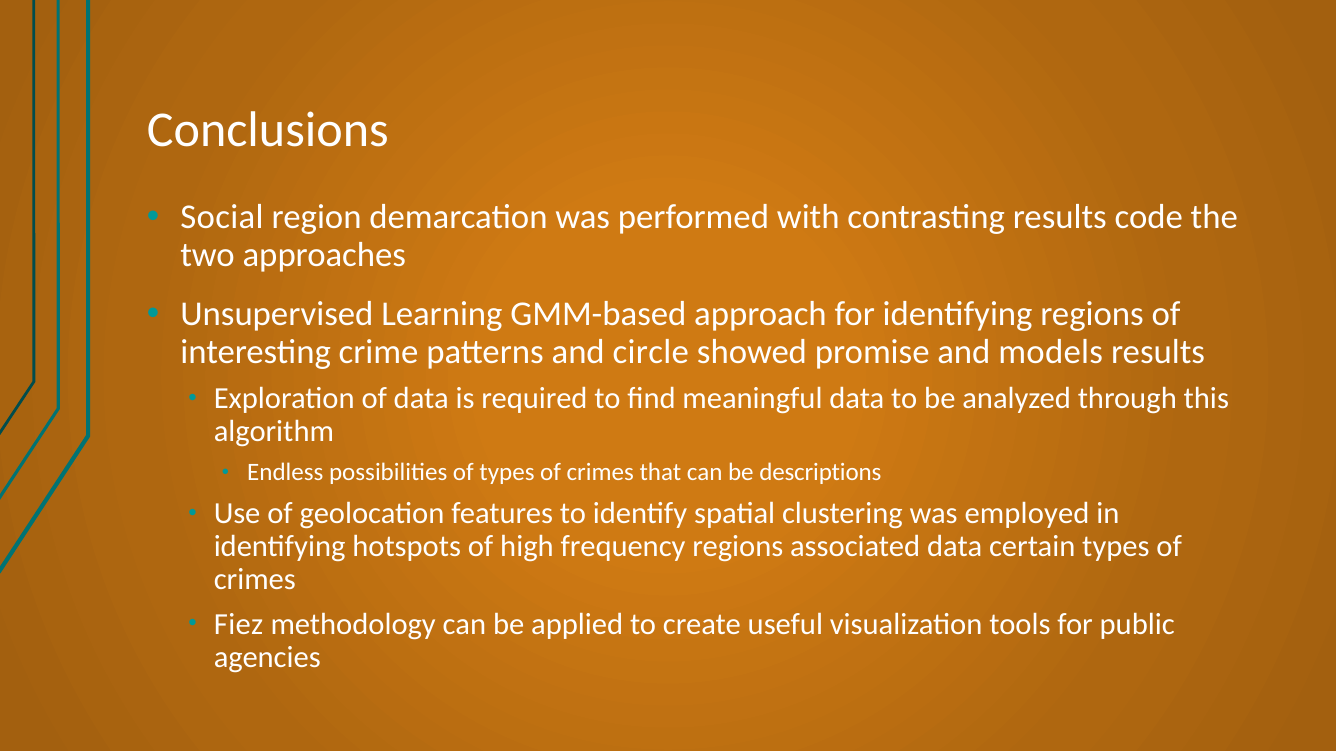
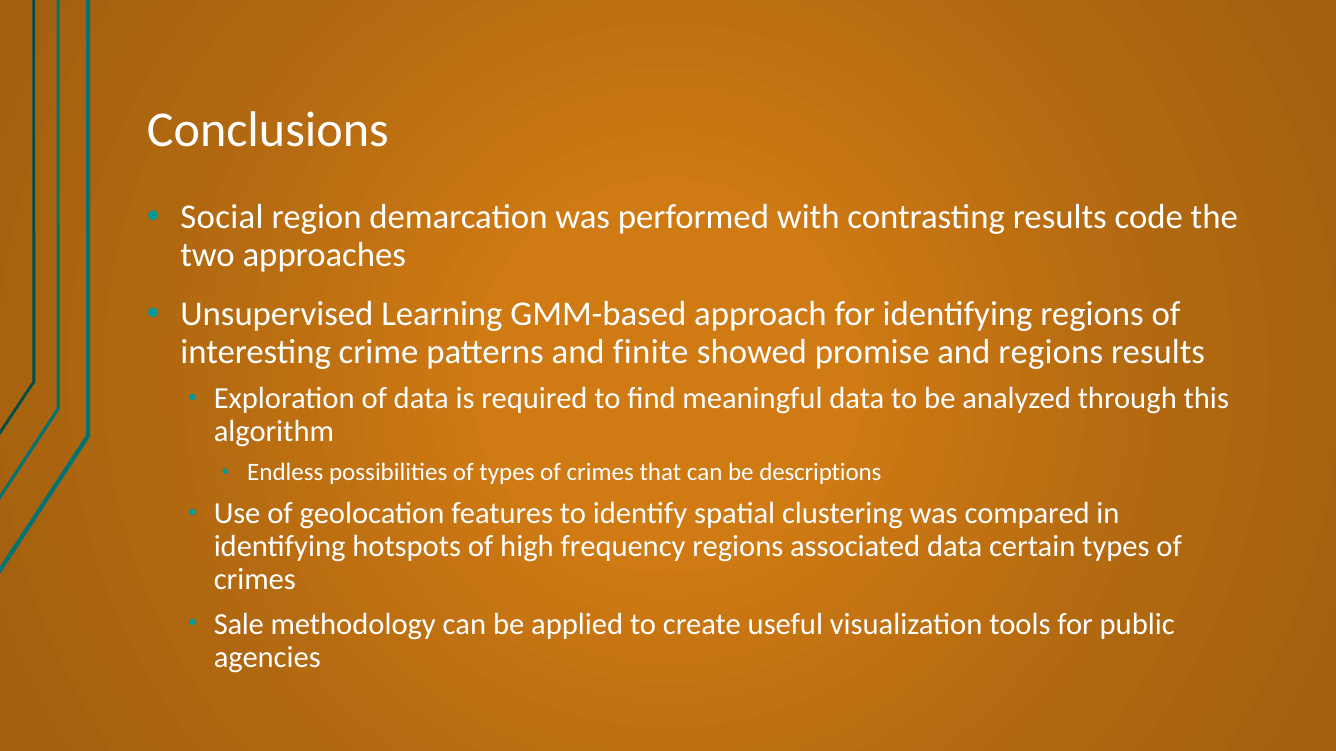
circle: circle -> finite
and models: models -> regions
employed: employed -> compared
Fiez: Fiez -> Sale
